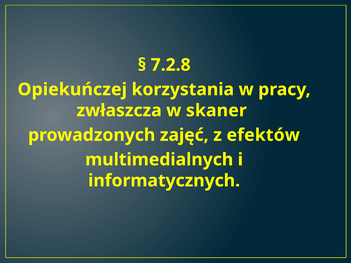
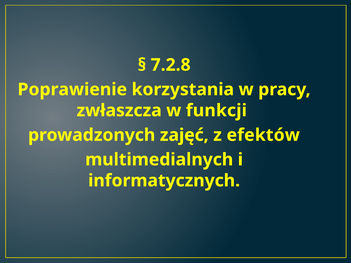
Opiekuńczej: Opiekuńczej -> Poprawienie
skaner: skaner -> funkcji
